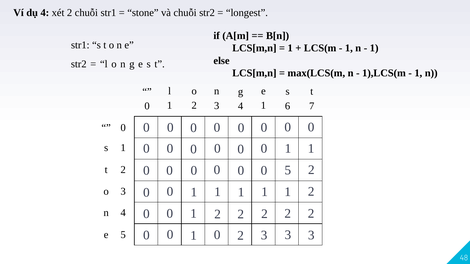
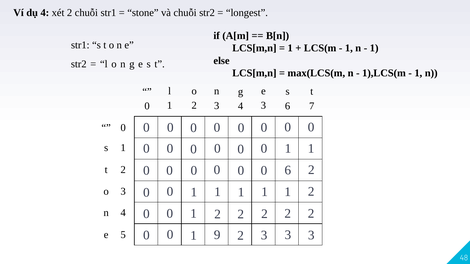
4 1: 1 -> 3
0 5: 5 -> 6
0 1 0: 0 -> 9
